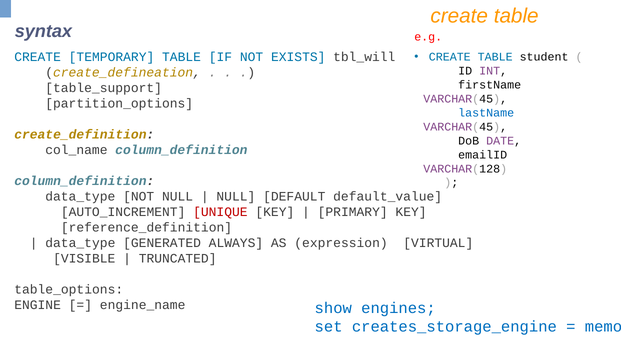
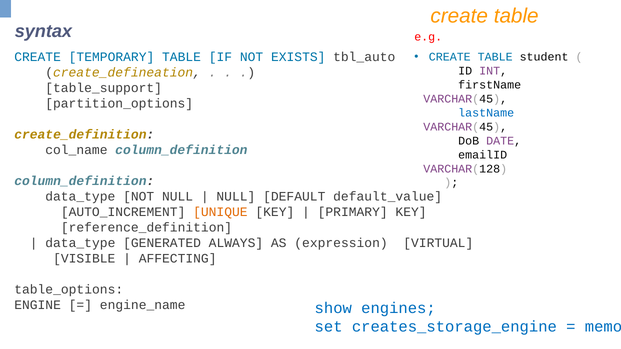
tbl_will: tbl_will -> tbl_auto
UNIQUE colour: red -> orange
TRUNCATED: TRUNCATED -> AFFECTING
